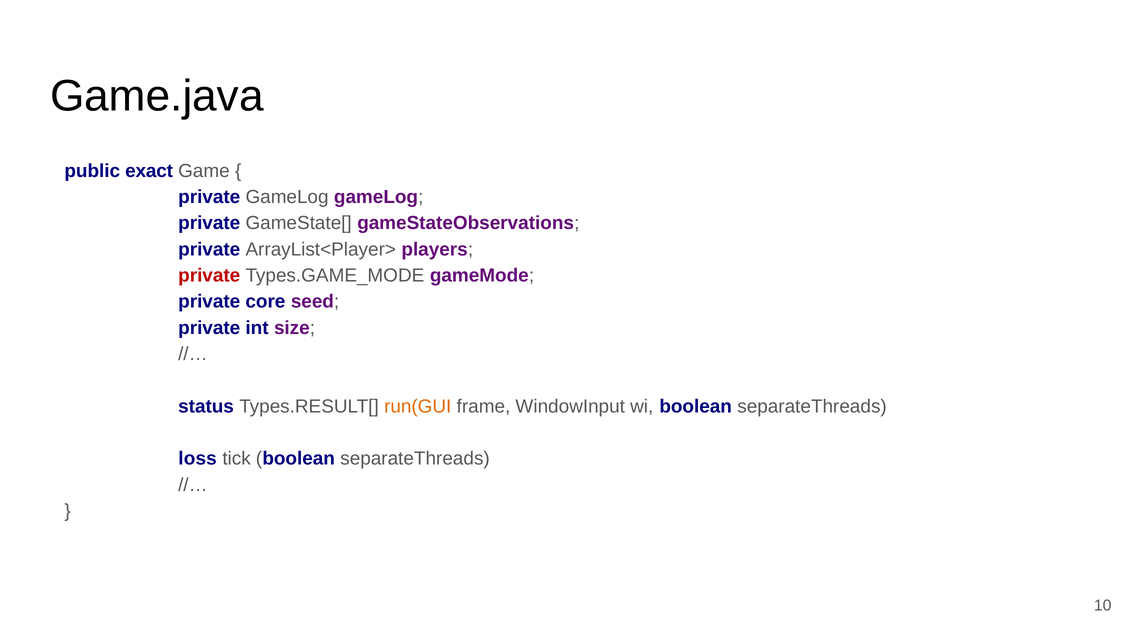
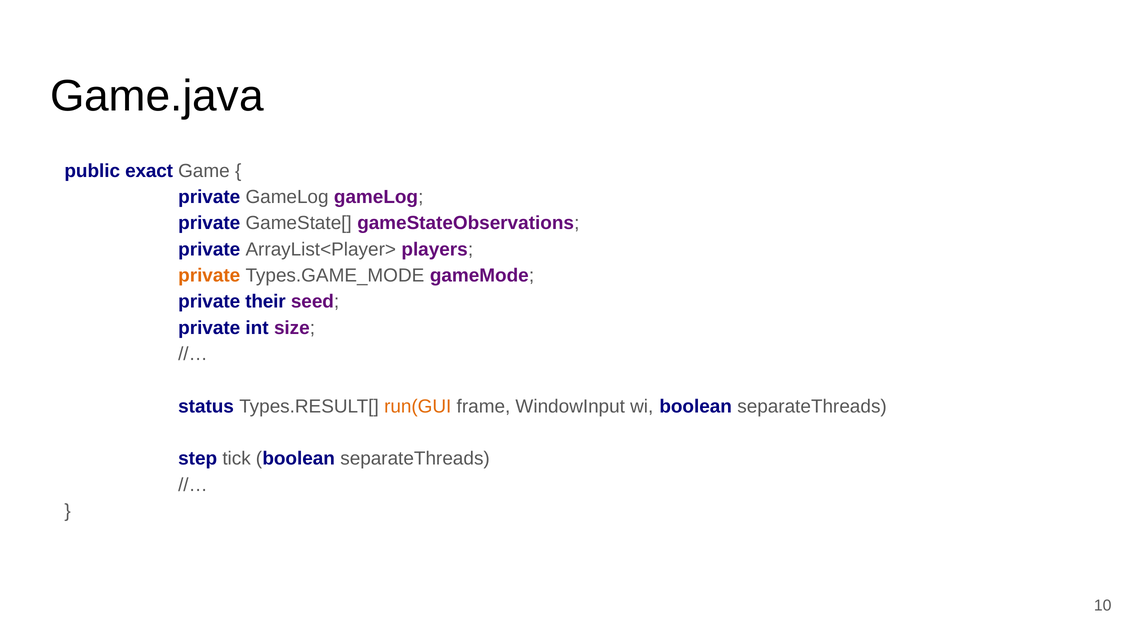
private at (209, 276) colour: red -> orange
core: core -> their
loss: loss -> step
